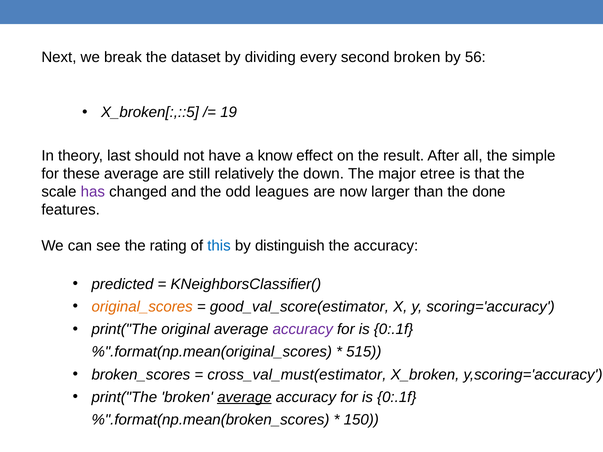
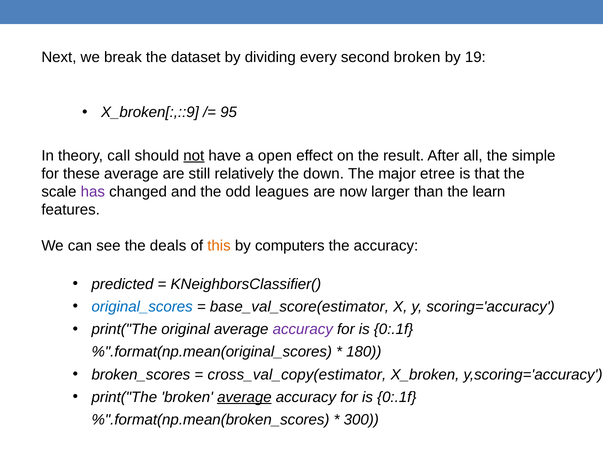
56: 56 -> 19
X_broken[:,::5: X_broken[:,::5 -> X_broken[:,::9
19: 19 -> 95
last: last -> call
not underline: none -> present
know: know -> open
done: done -> learn
rating: rating -> deals
this colour: blue -> orange
distinguish: distinguish -> computers
original_scores colour: orange -> blue
good_val_score(estimator: good_val_score(estimator -> base_val_score(estimator
515: 515 -> 180
cross_val_must(estimator: cross_val_must(estimator -> cross_val_copy(estimator
150: 150 -> 300
